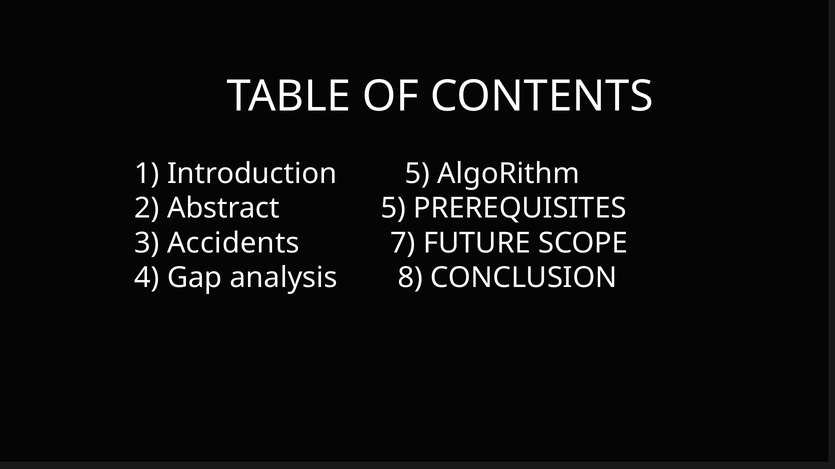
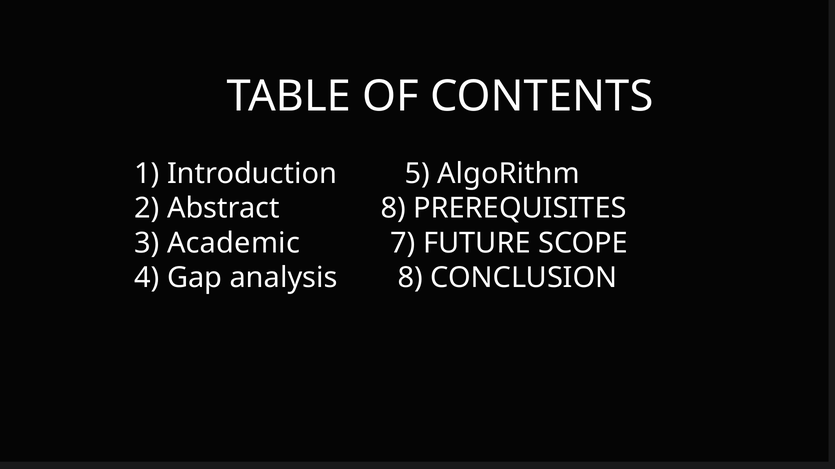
Abstract 5: 5 -> 8
Accidents: Accidents -> Academic
